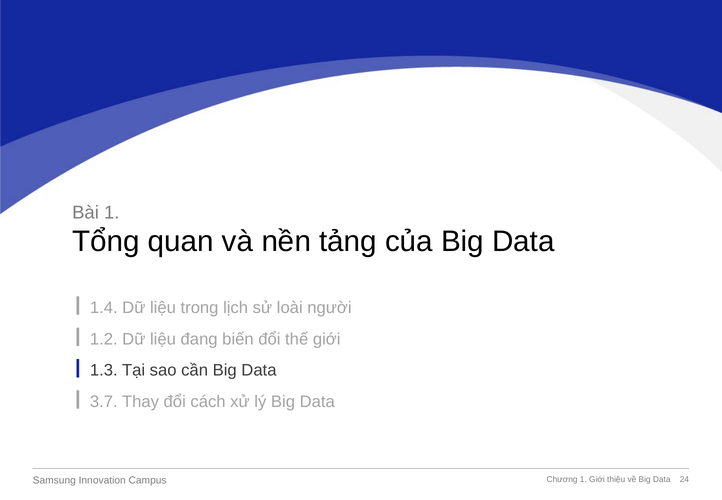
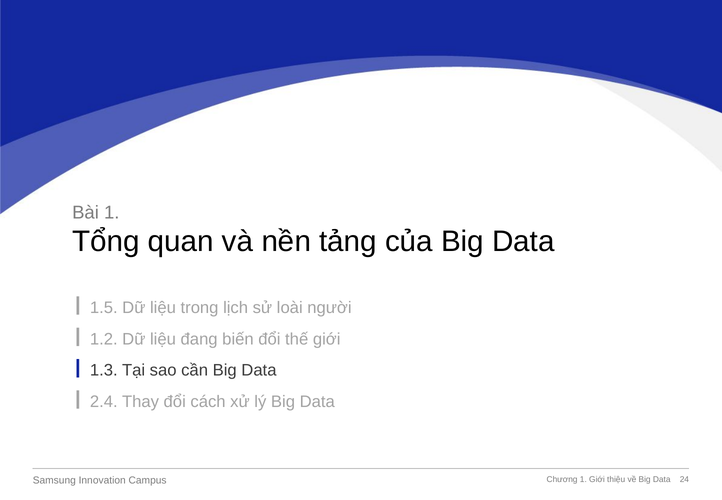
1.4: 1.4 -> 1.5
3.7: 3.7 -> 2.4
